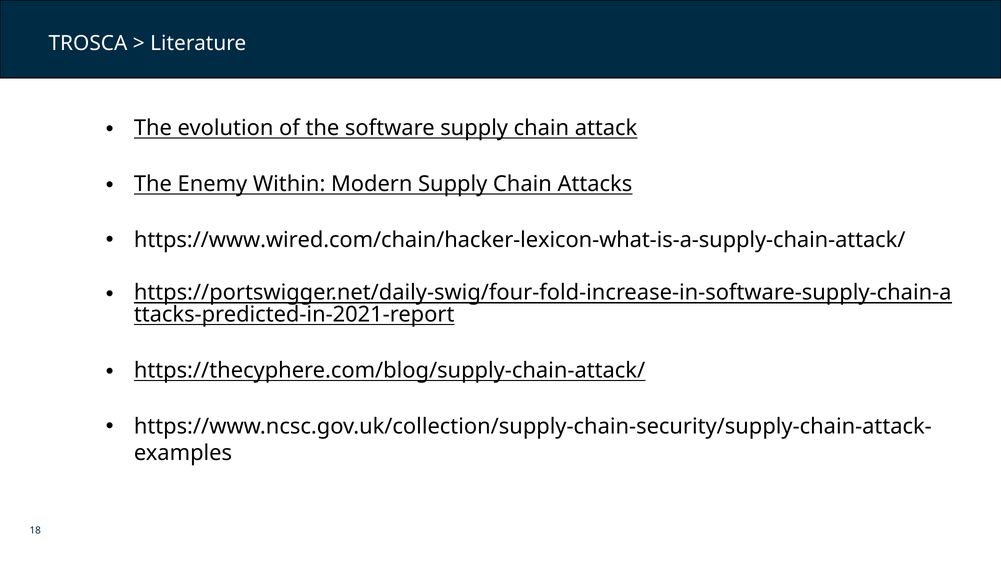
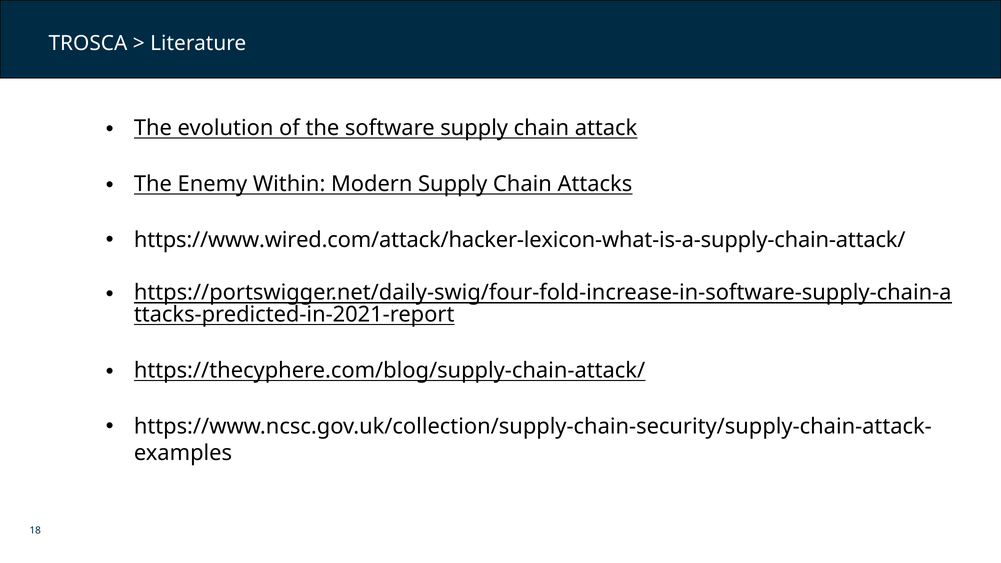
https://www.wired.com/chain/hacker-lexicon-what-is-a-supply-chain-attack/: https://www.wired.com/chain/hacker-lexicon-what-is-a-supply-chain-attack/ -> https://www.wired.com/attack/hacker-lexicon-what-is-a-supply-chain-attack/
